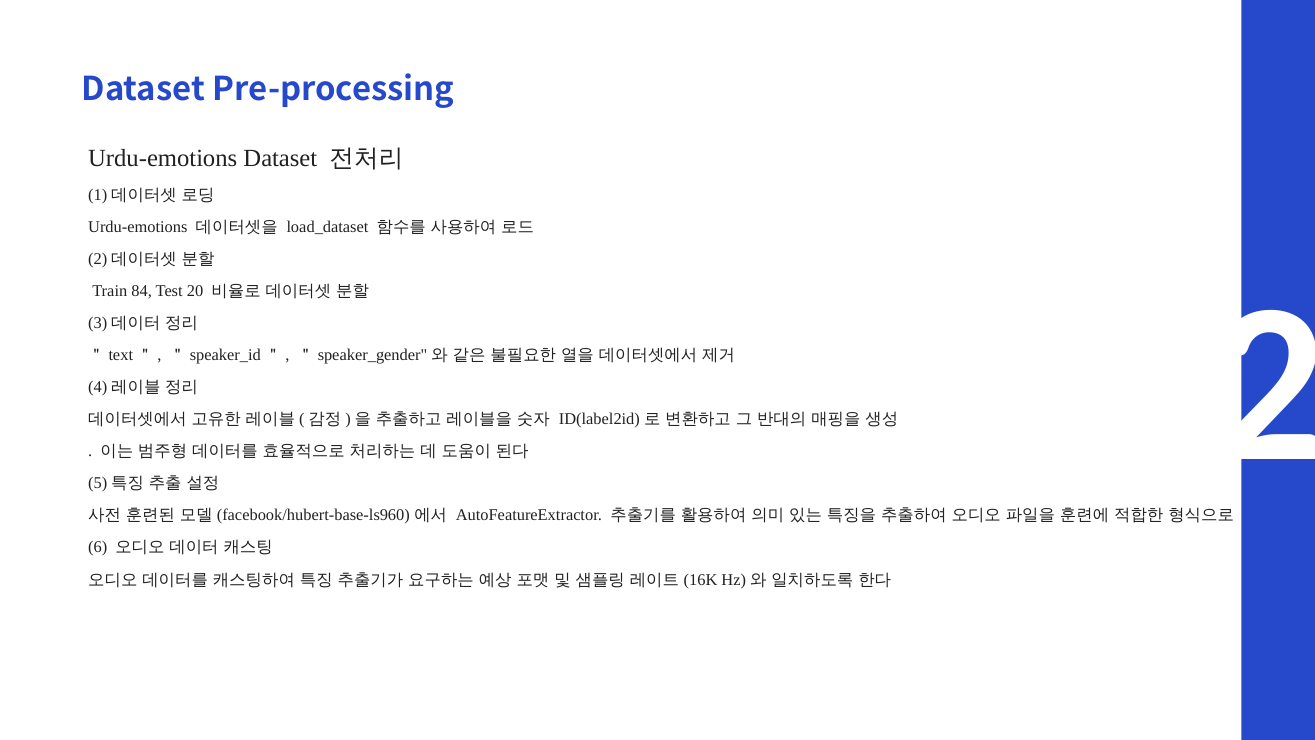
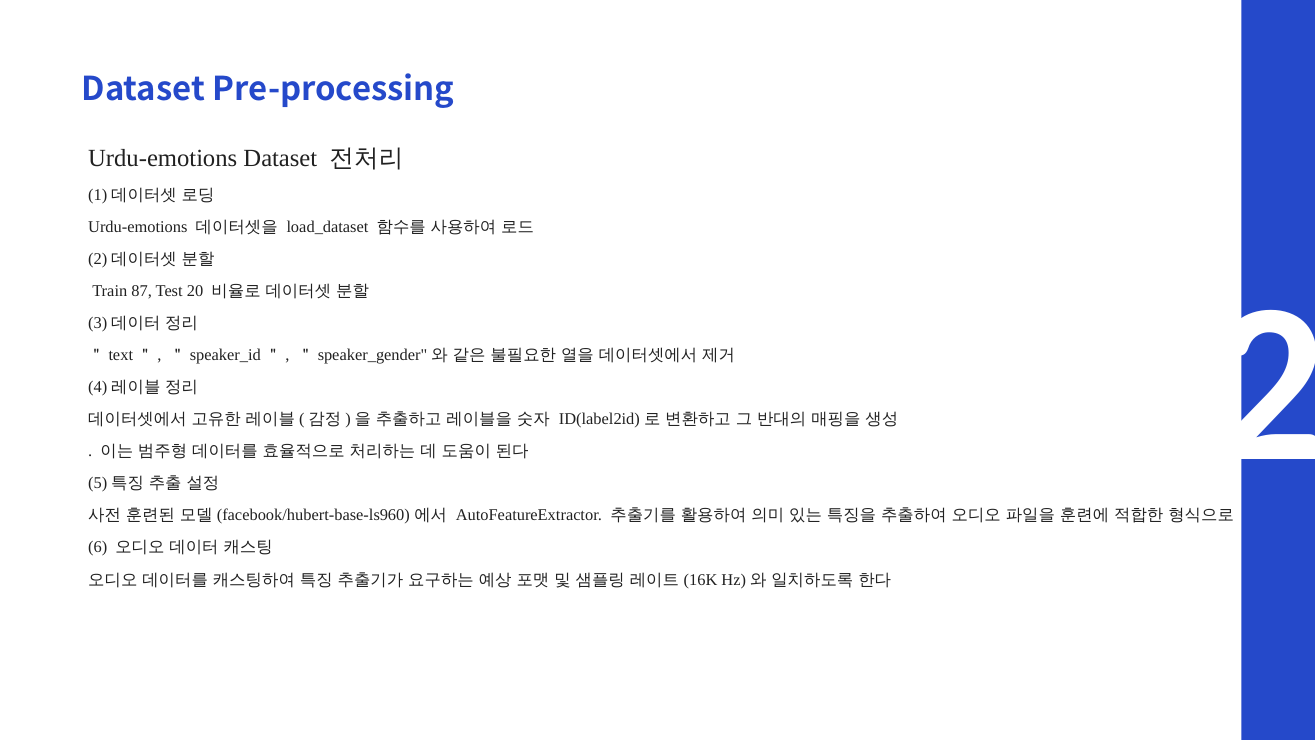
84: 84 -> 87
